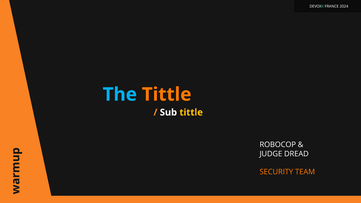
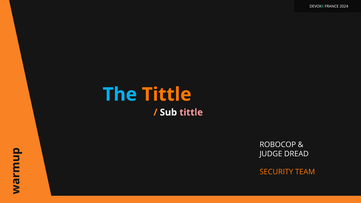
tittle at (191, 112) colour: yellow -> pink
